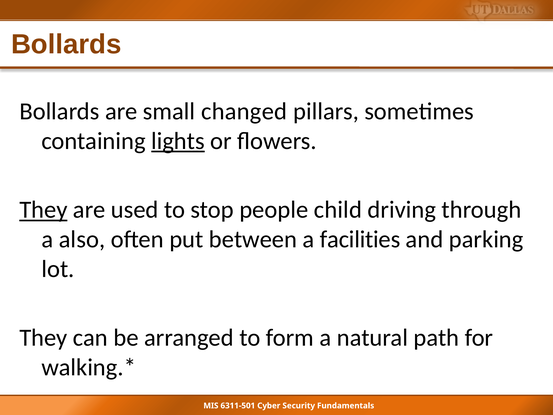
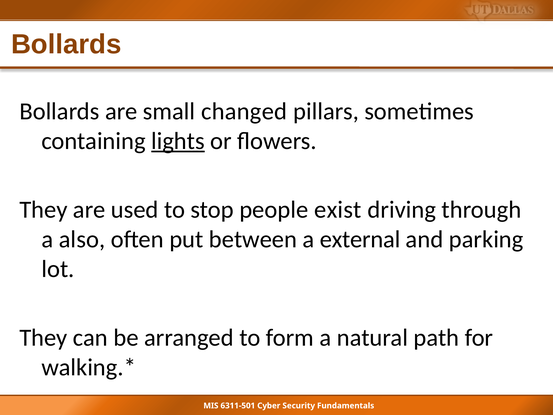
They at (43, 210) underline: present -> none
child: child -> exist
facilities: facilities -> external
